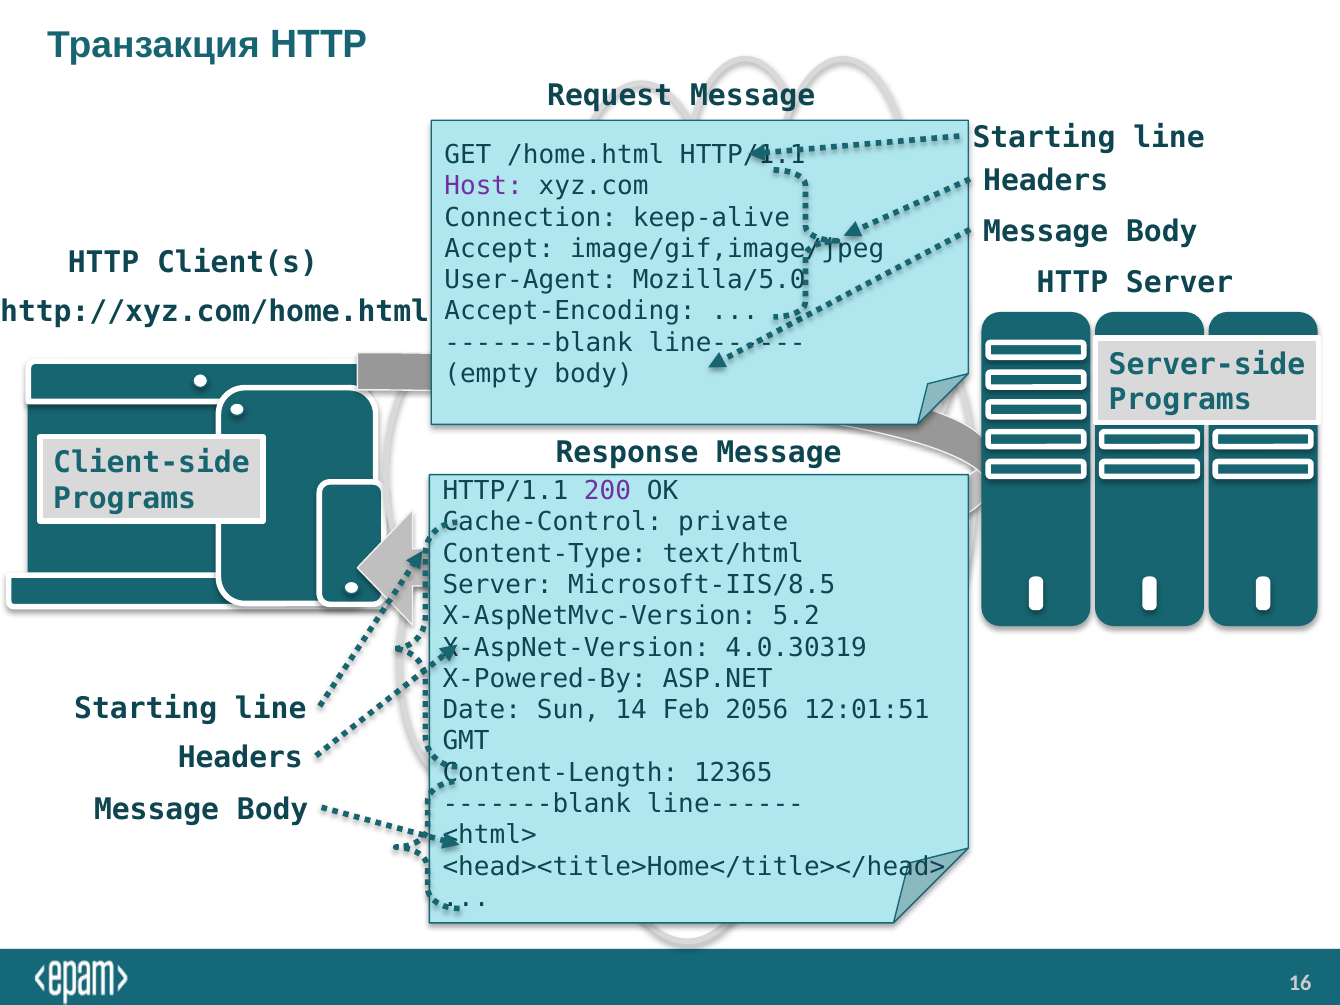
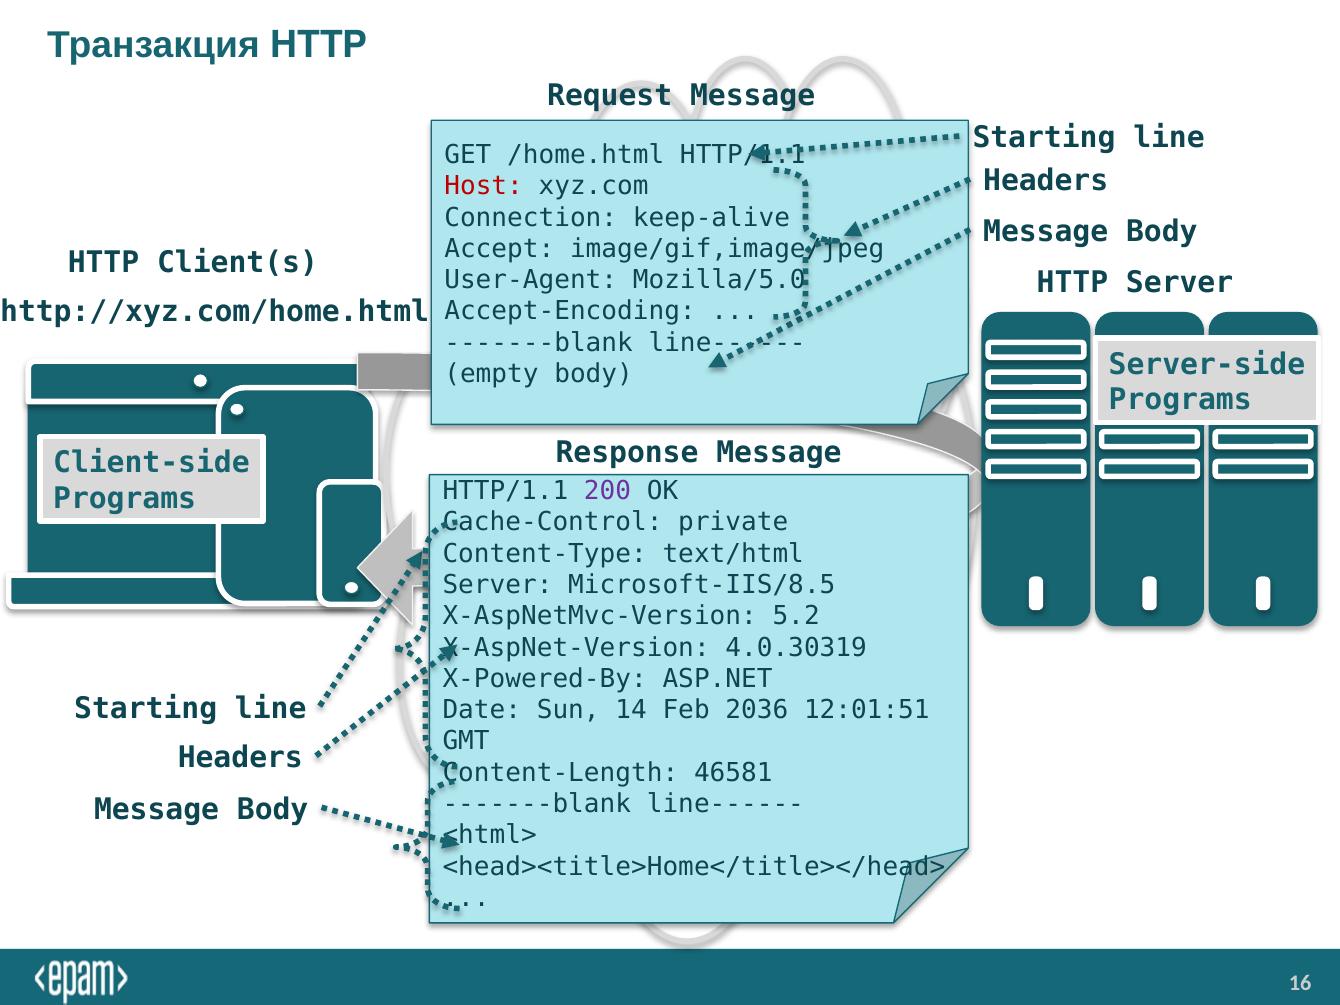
Host colour: purple -> red
2056: 2056 -> 2036
12365: 12365 -> 46581
